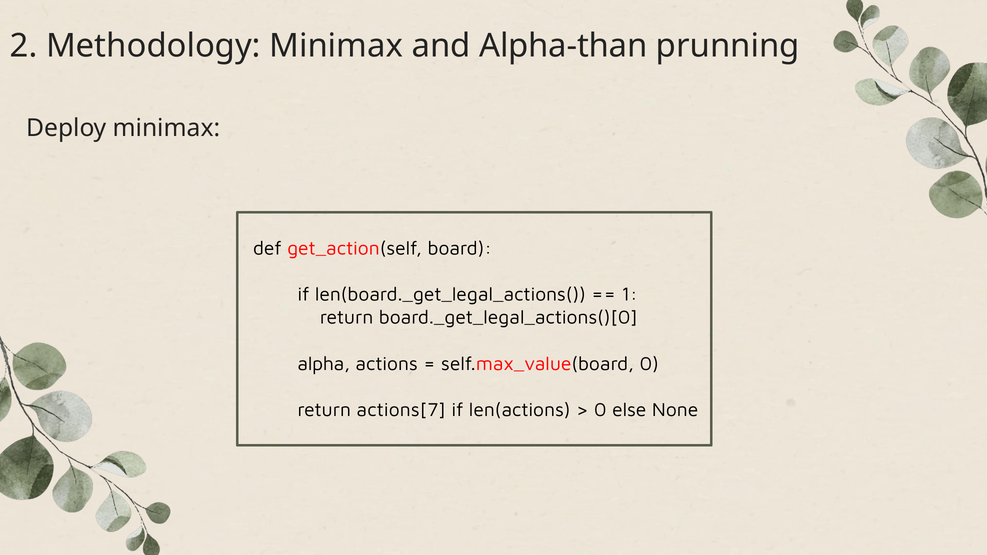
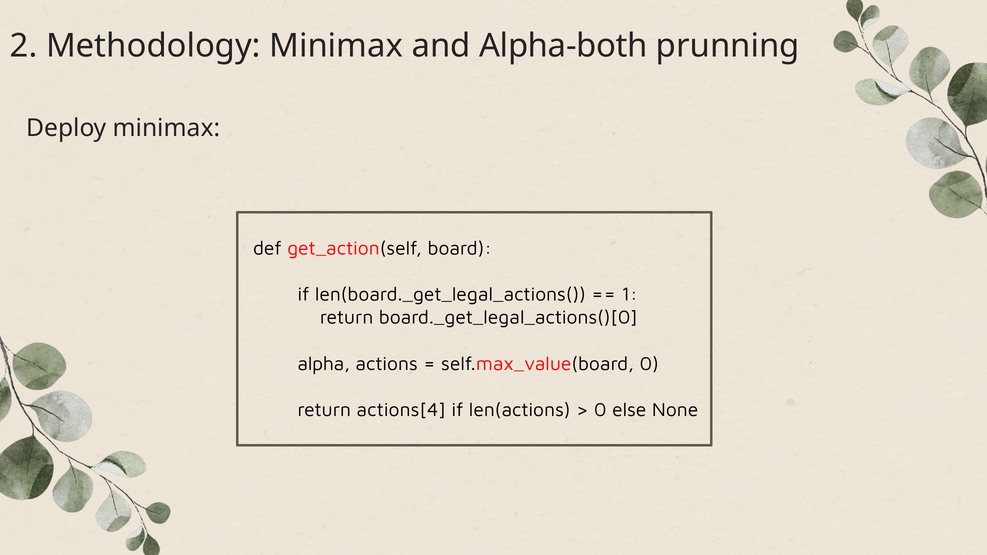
Alpha-than: Alpha-than -> Alpha-both
actions[7: actions[7 -> actions[4
